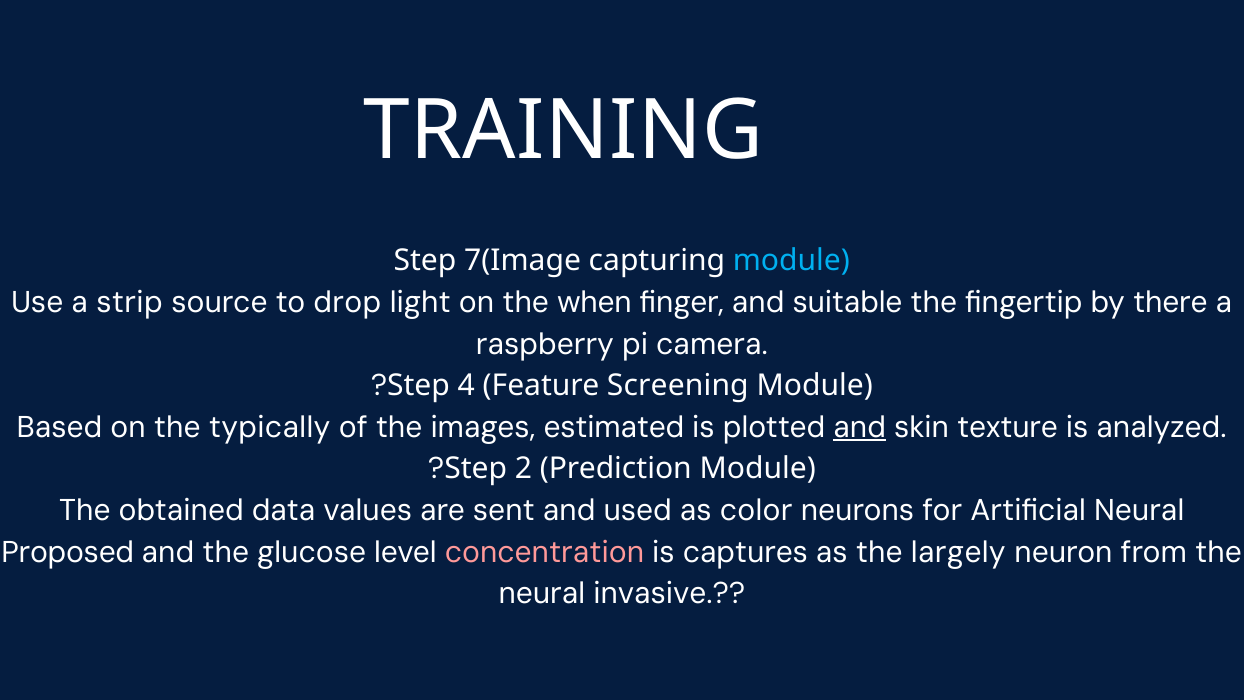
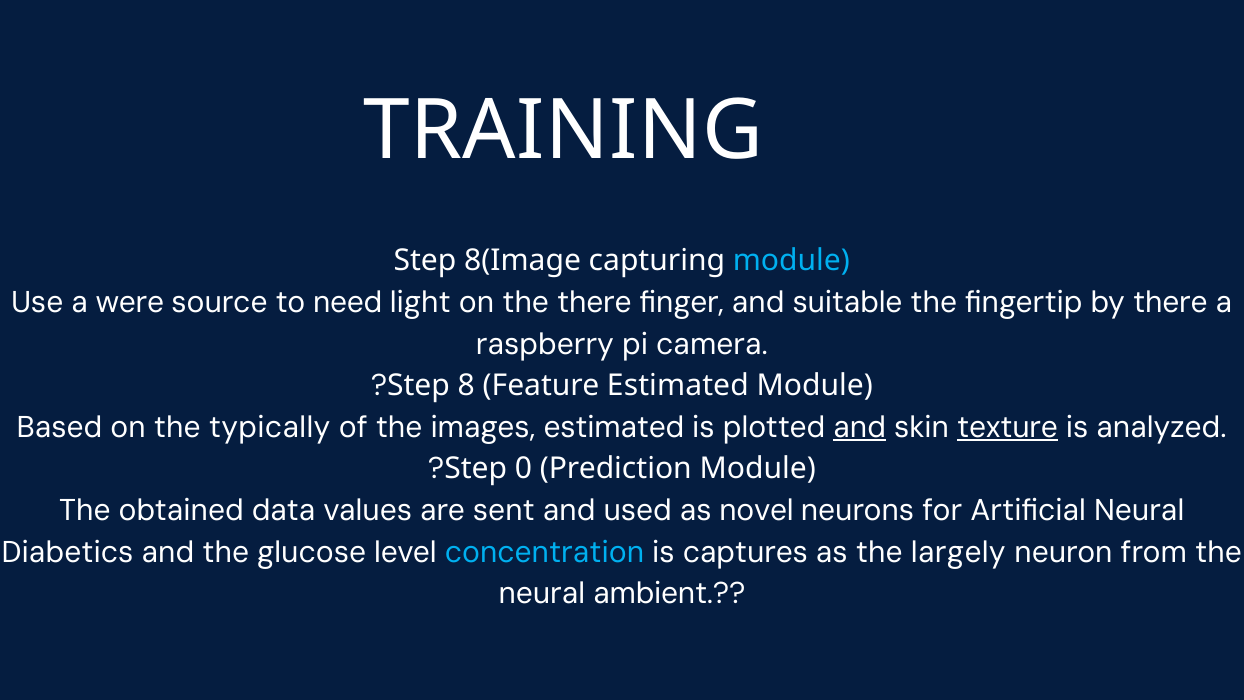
7(Image: 7(Image -> 8(Image
strip: strip -> were
drop: drop -> need
the when: when -> there
4: 4 -> 8
Feature Screening: Screening -> Estimated
texture underline: none -> present
2: 2 -> 0
color: color -> novel
Proposed: Proposed -> Diabetics
concentration colour: pink -> light blue
invasive: invasive -> ambient
